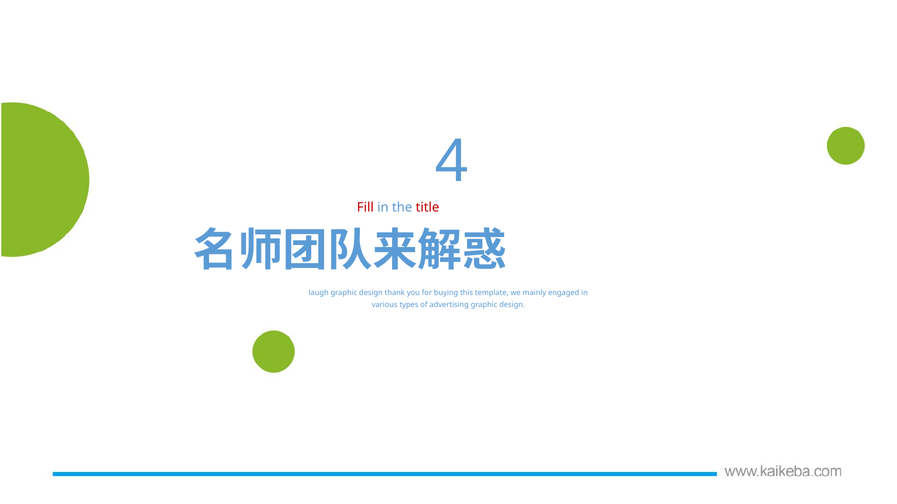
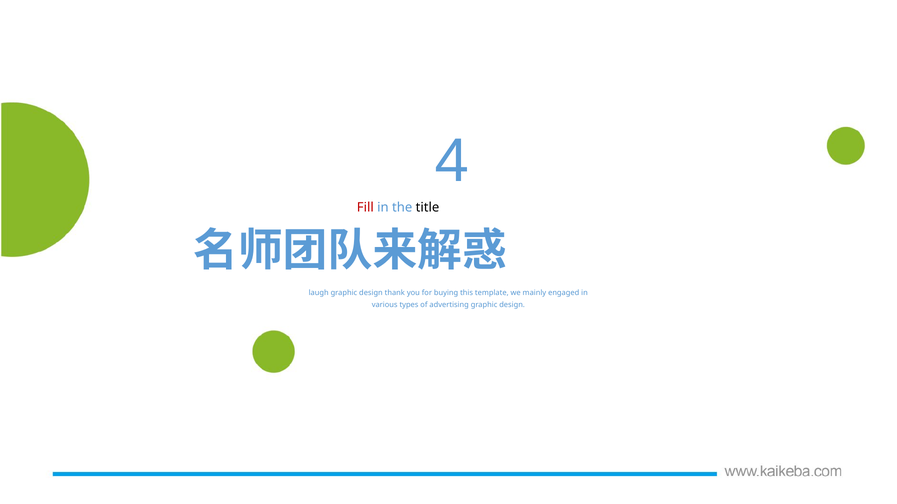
title colour: red -> black
